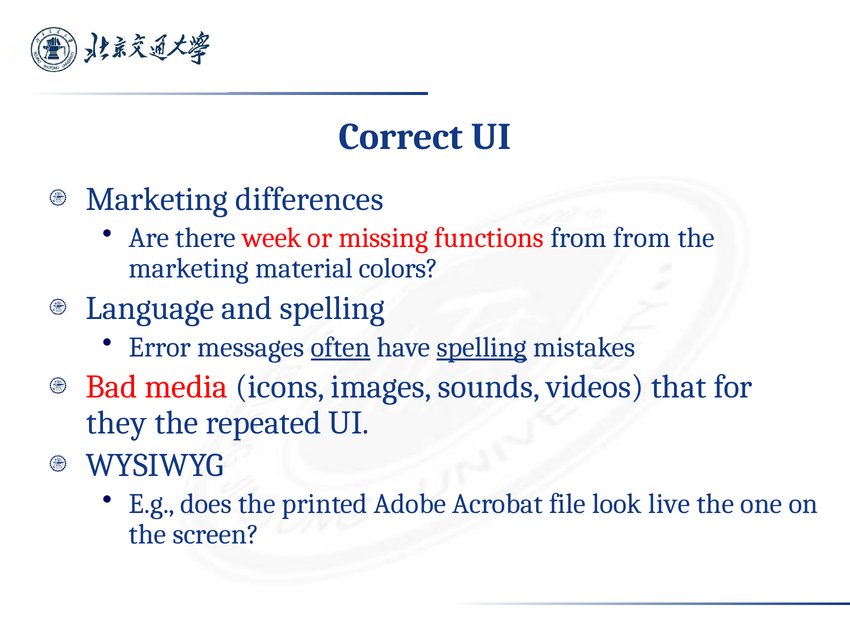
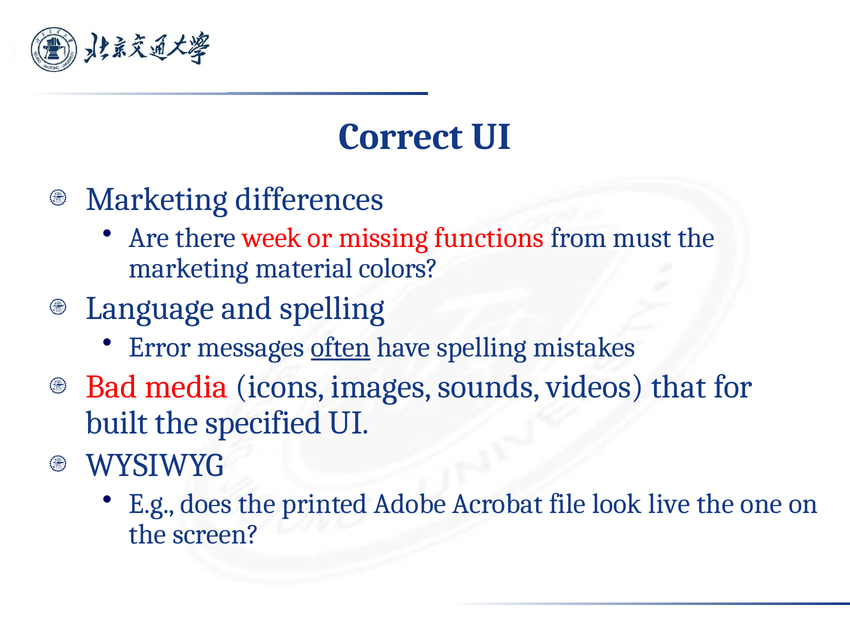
from from: from -> must
spelling at (482, 347) underline: present -> none
they: they -> built
repeated: repeated -> specified
